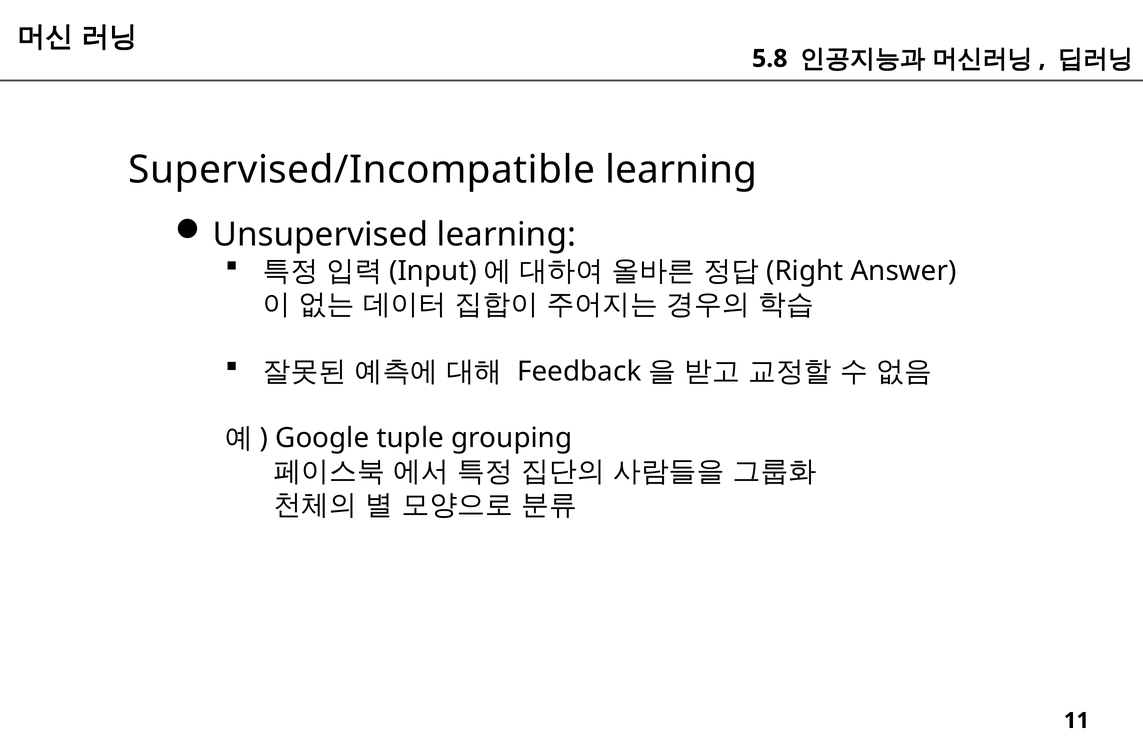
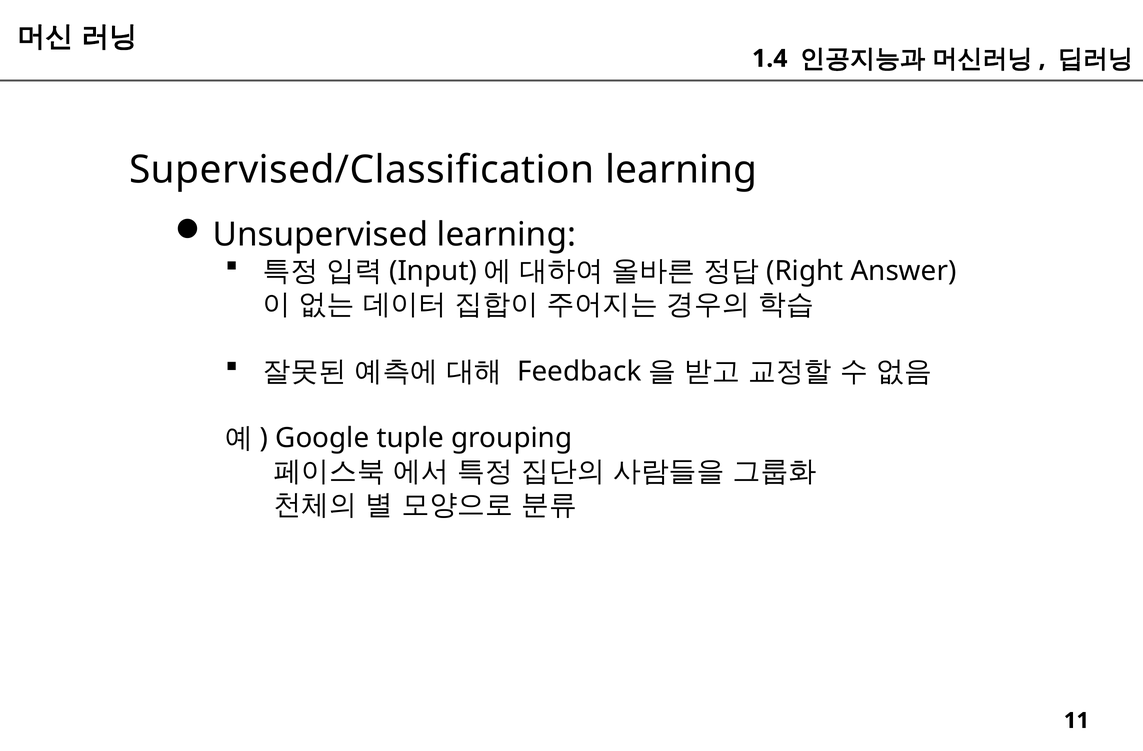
5.8: 5.8 -> 1.4
Supervised/Incompatible: Supervised/Incompatible -> Supervised/Classification
